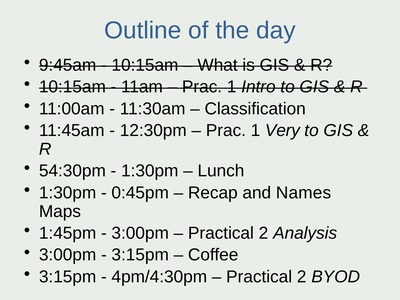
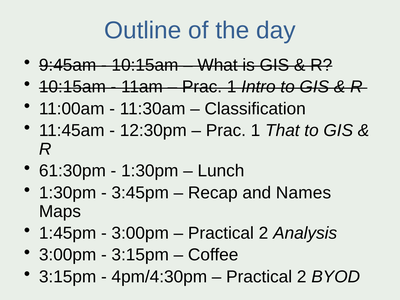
Very: Very -> That
54:30pm: 54:30pm -> 61:30pm
0:45pm: 0:45pm -> 3:45pm
